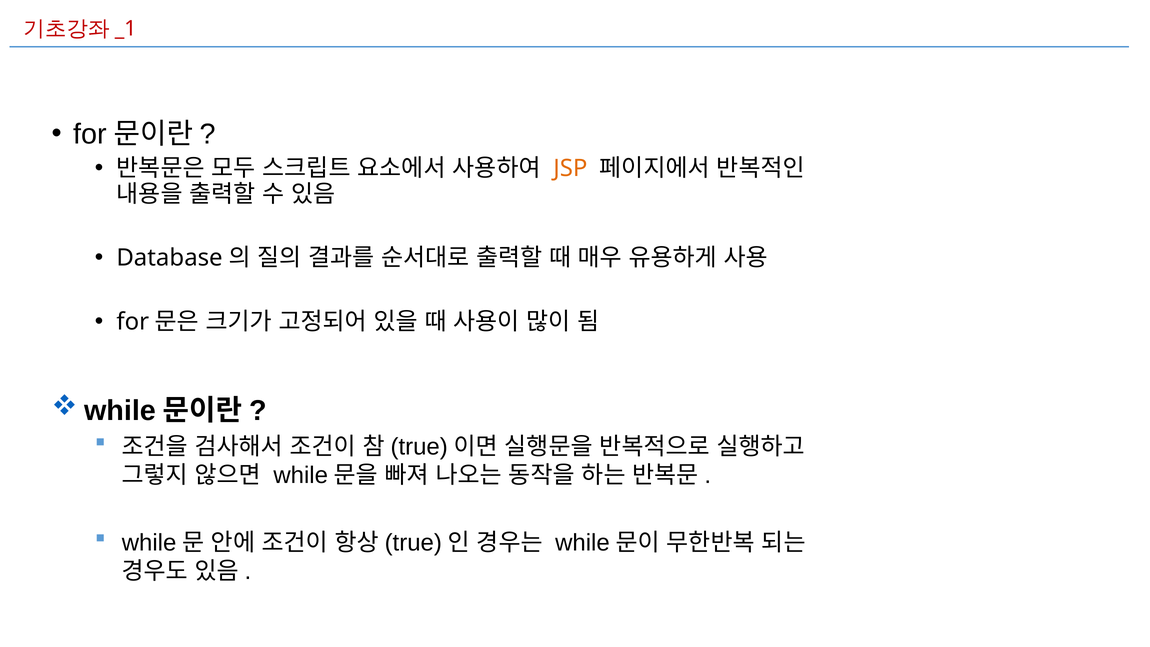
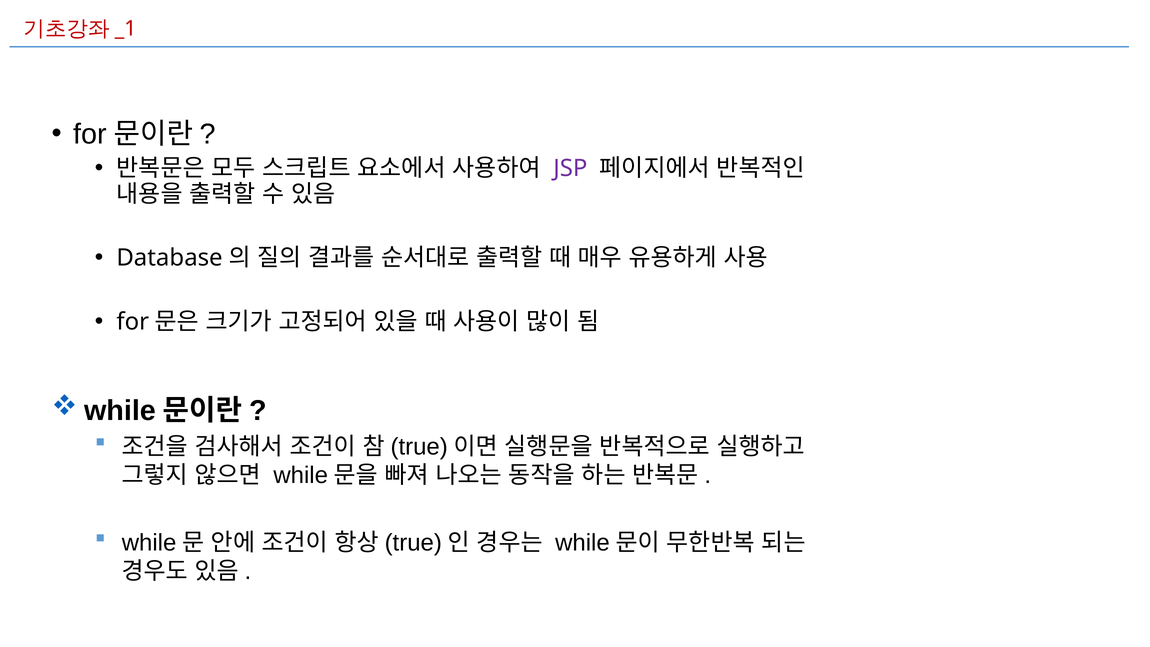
JSP colour: orange -> purple
